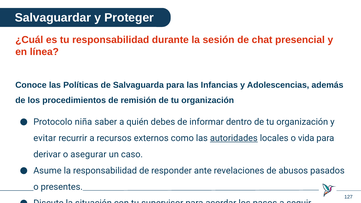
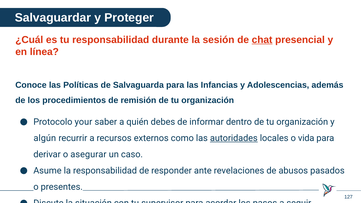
chat underline: none -> present
niña: niña -> your
evitar: evitar -> algún
